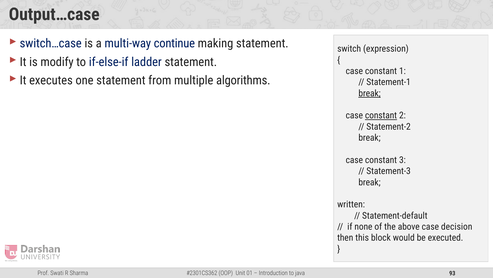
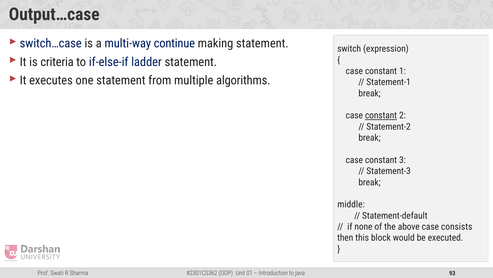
modify: modify -> criteria
break at (370, 93) underline: present -> none
written: written -> middle
decision: decision -> consists
